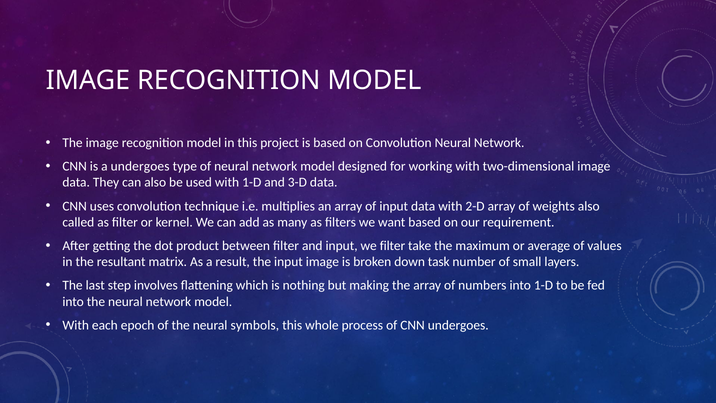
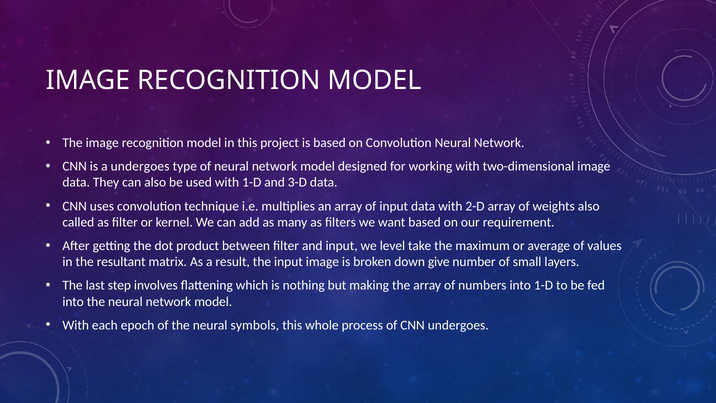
we filter: filter -> level
task: task -> give
